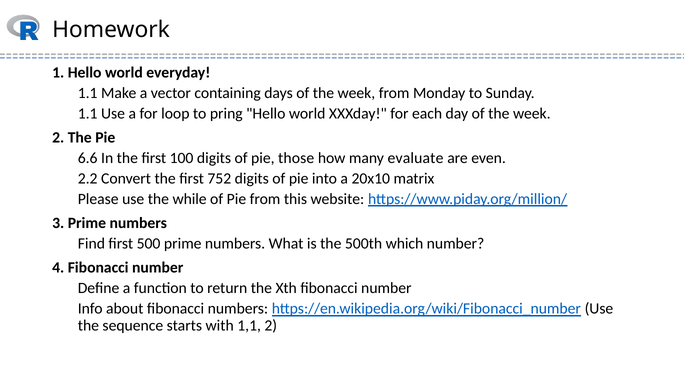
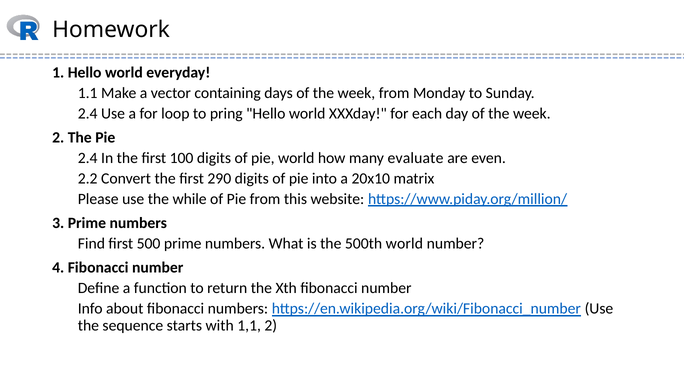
1.1 at (88, 113): 1.1 -> 2.4
6.6 at (88, 158): 6.6 -> 2.4
pie those: those -> world
752: 752 -> 290
500th which: which -> world
